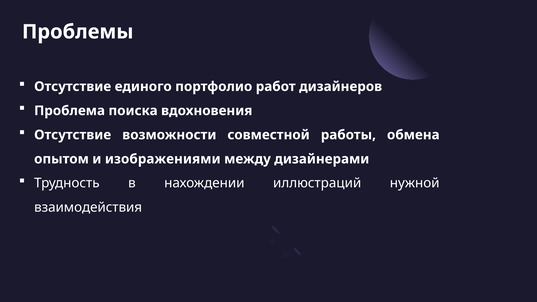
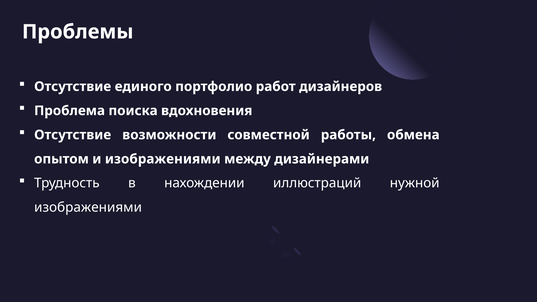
взаимодействия at (88, 207): взаимодействия -> изображениями
